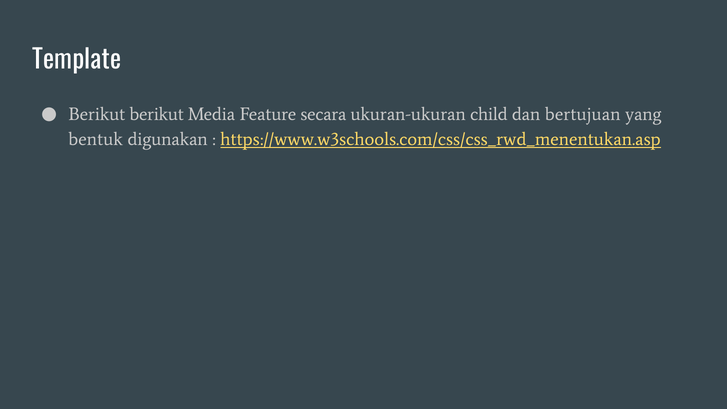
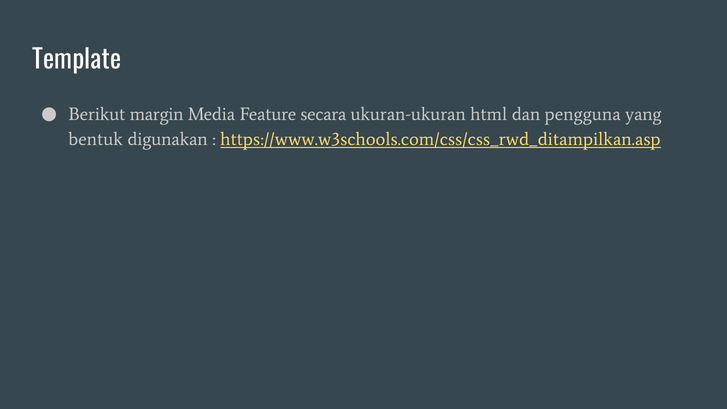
Berikut berikut: berikut -> margin
child: child -> html
bertujuan: bertujuan -> pengguna
https://www.w3schools.com/css/css_rwd_menentukan.asp: https://www.w3schools.com/css/css_rwd_menentukan.asp -> https://www.w3schools.com/css/css_rwd_ditampilkan.asp
